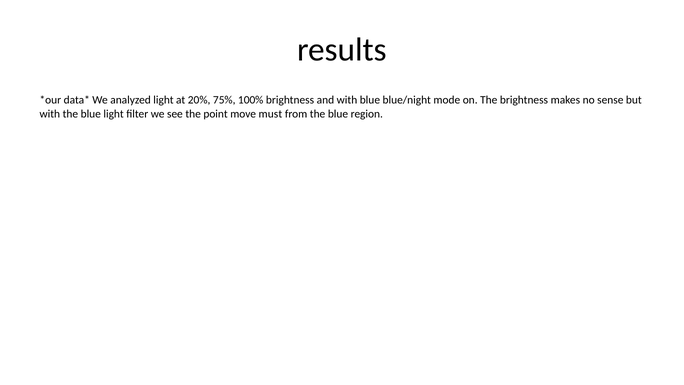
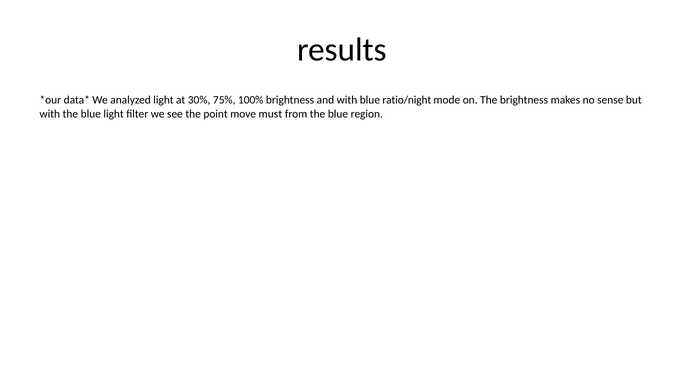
20%: 20% -> 30%
blue/night: blue/night -> ratio/night
